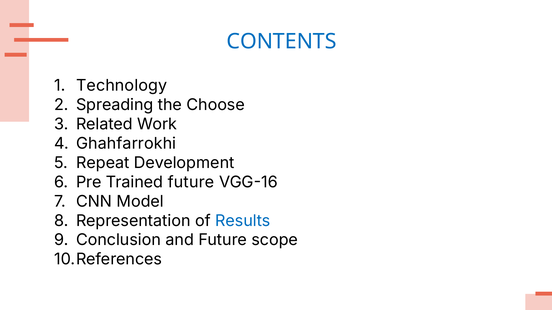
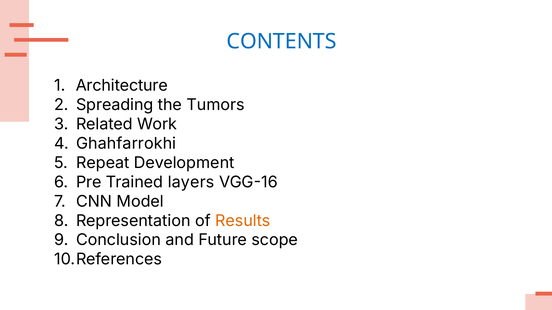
Technology: Technology -> Architecture
Choose: Choose -> Tumors
Trained future: future -> layers
Results colour: blue -> orange
